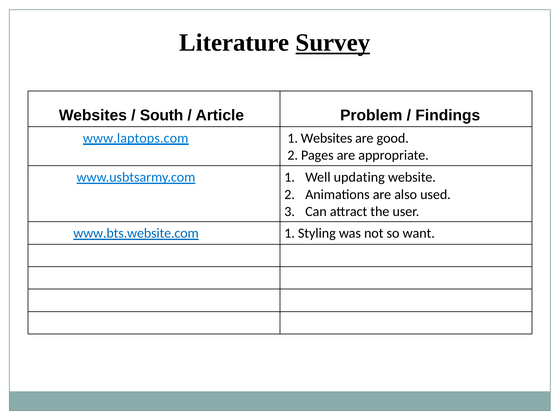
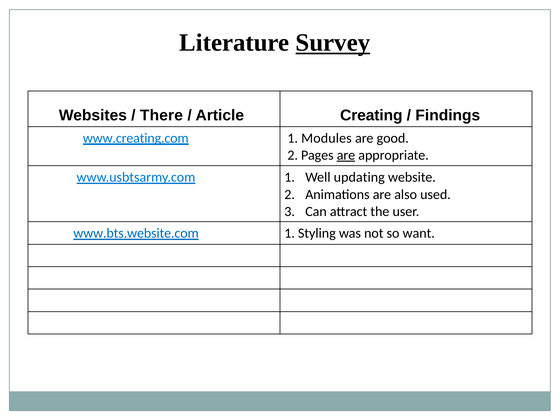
South: South -> There
Problem: Problem -> Creating
www.laptops.com: www.laptops.com -> www.creating.com
1 Websites: Websites -> Modules
are at (346, 155) underline: none -> present
